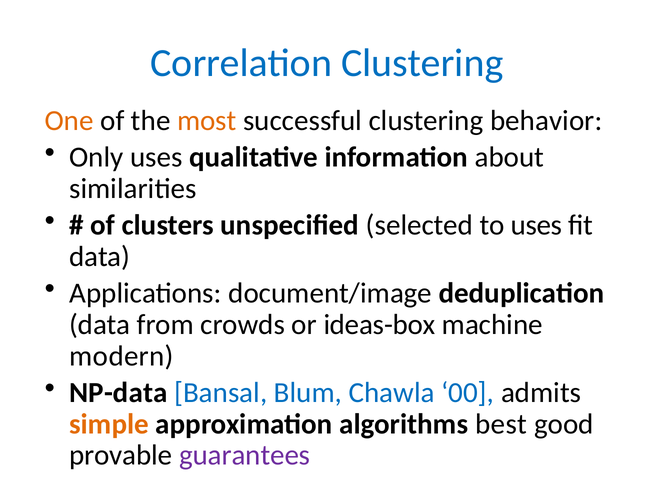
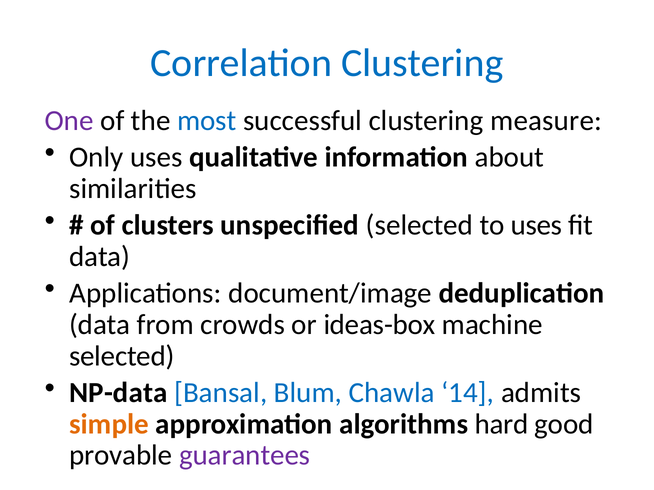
One colour: orange -> purple
most colour: orange -> blue
behavior: behavior -> measure
modern at (122, 356): modern -> selected
00: 00 -> 14
best: best -> hard
